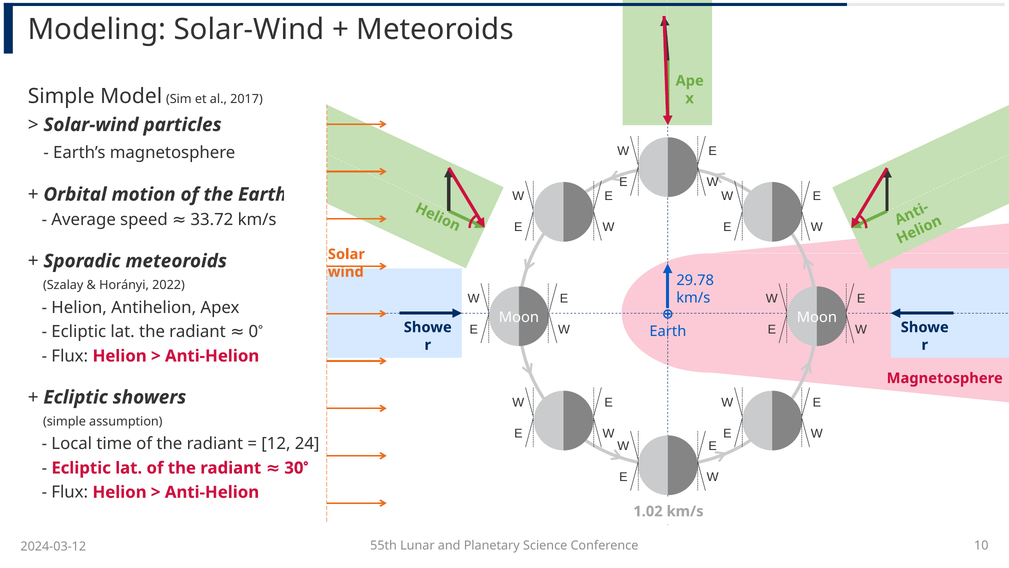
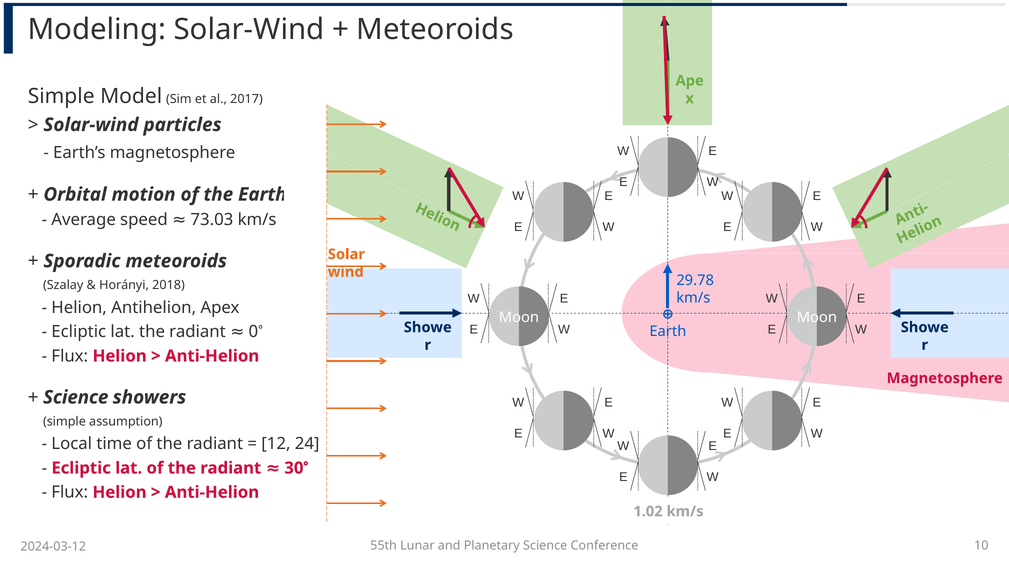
33.72: 33.72 -> 73.03
2022: 2022 -> 2018
Ecliptic at (76, 397): Ecliptic -> Science
